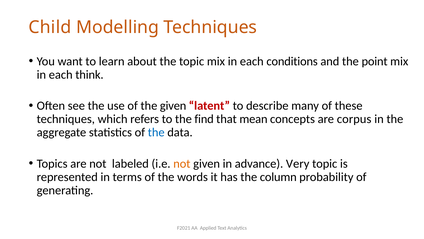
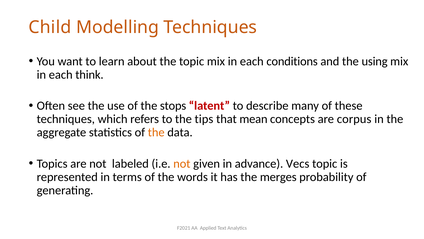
point: point -> using
the given: given -> stops
find: find -> tips
the at (156, 132) colour: blue -> orange
Very: Very -> Vecs
column: column -> merges
